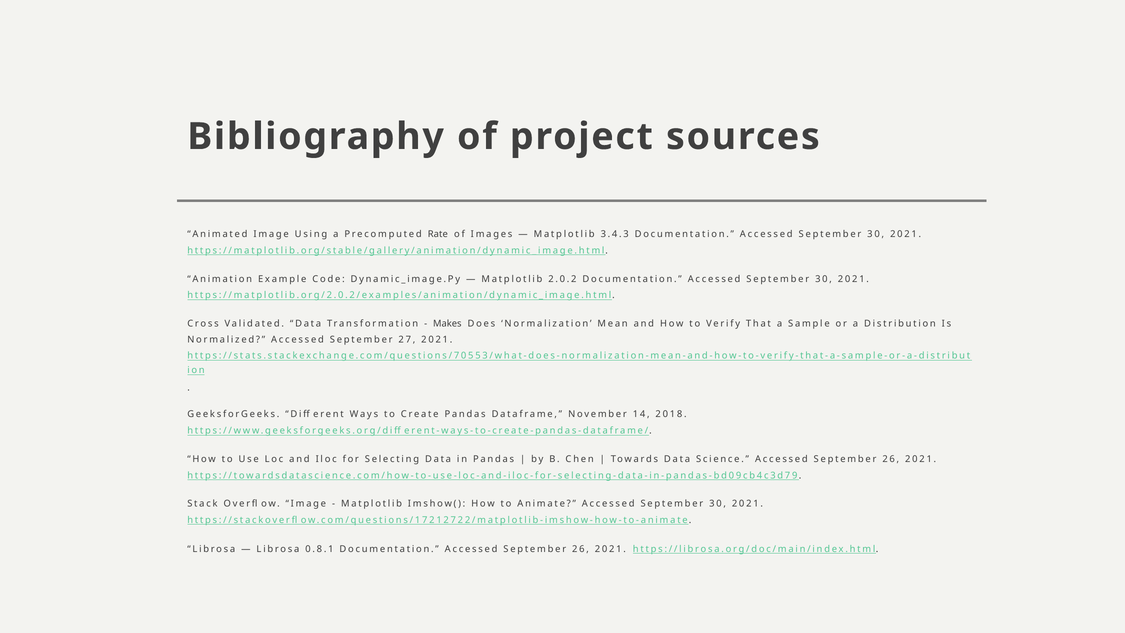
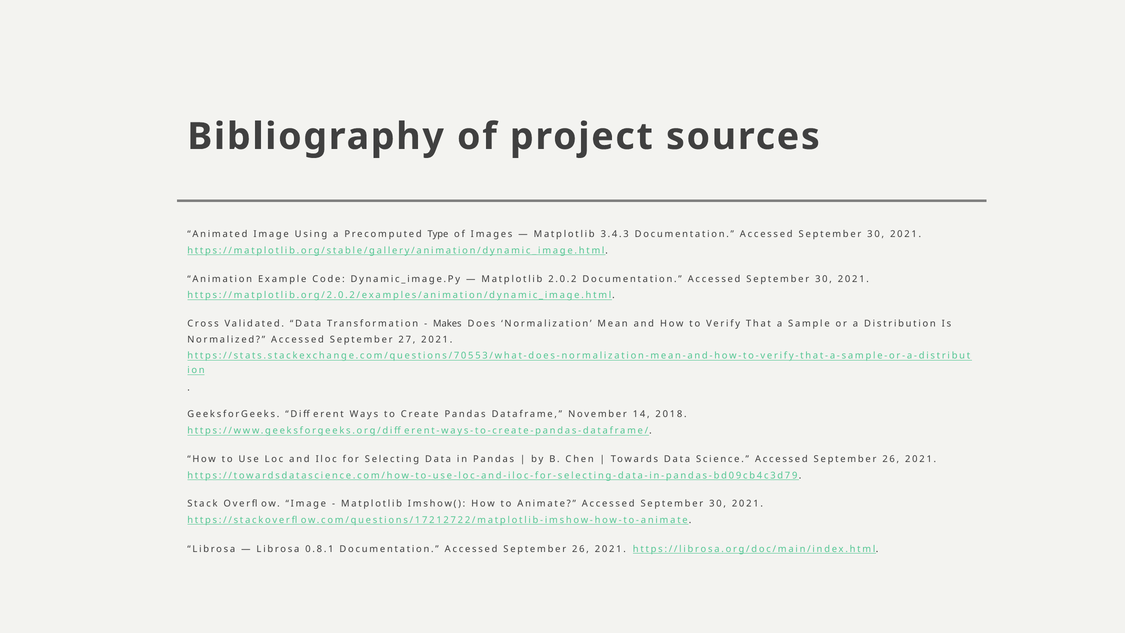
Rate: Rate -> Type
